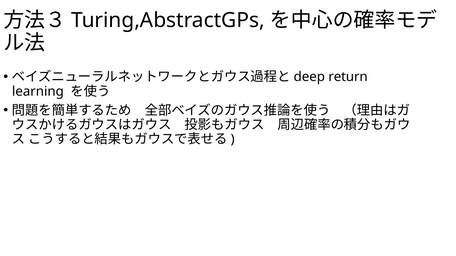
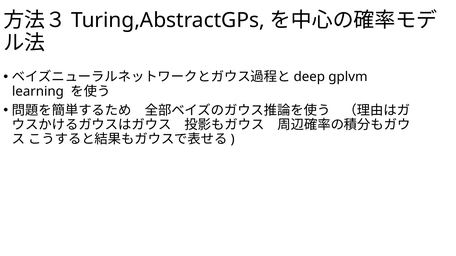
return: return -> gplvm
